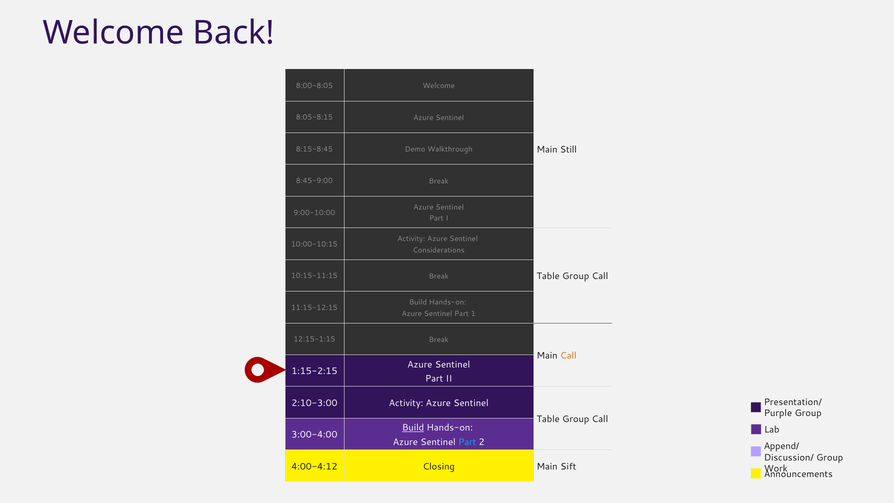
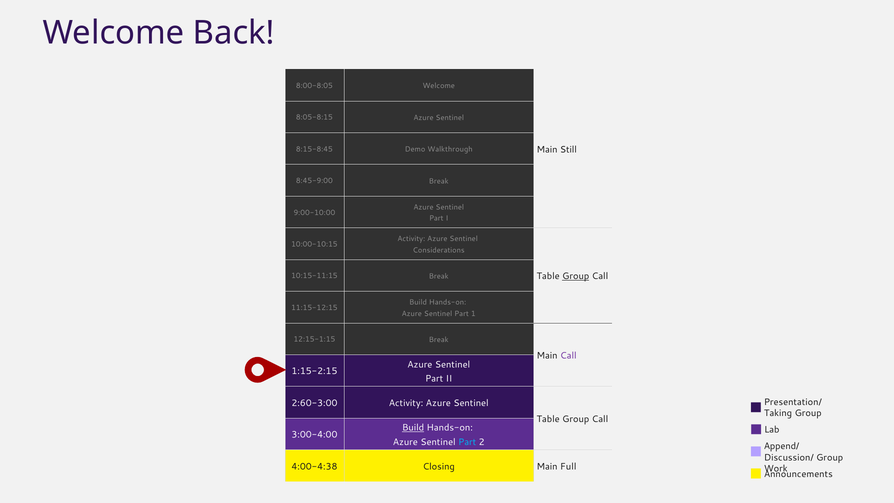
Group at (576, 276) underline: none -> present
Call at (568, 356) colour: orange -> purple
2:10-3:00: 2:10-3:00 -> 2:60-3:00
Purple: Purple -> Taking
4:00-4:12: 4:00-4:12 -> 4:00-4:38
Sift: Sift -> Full
